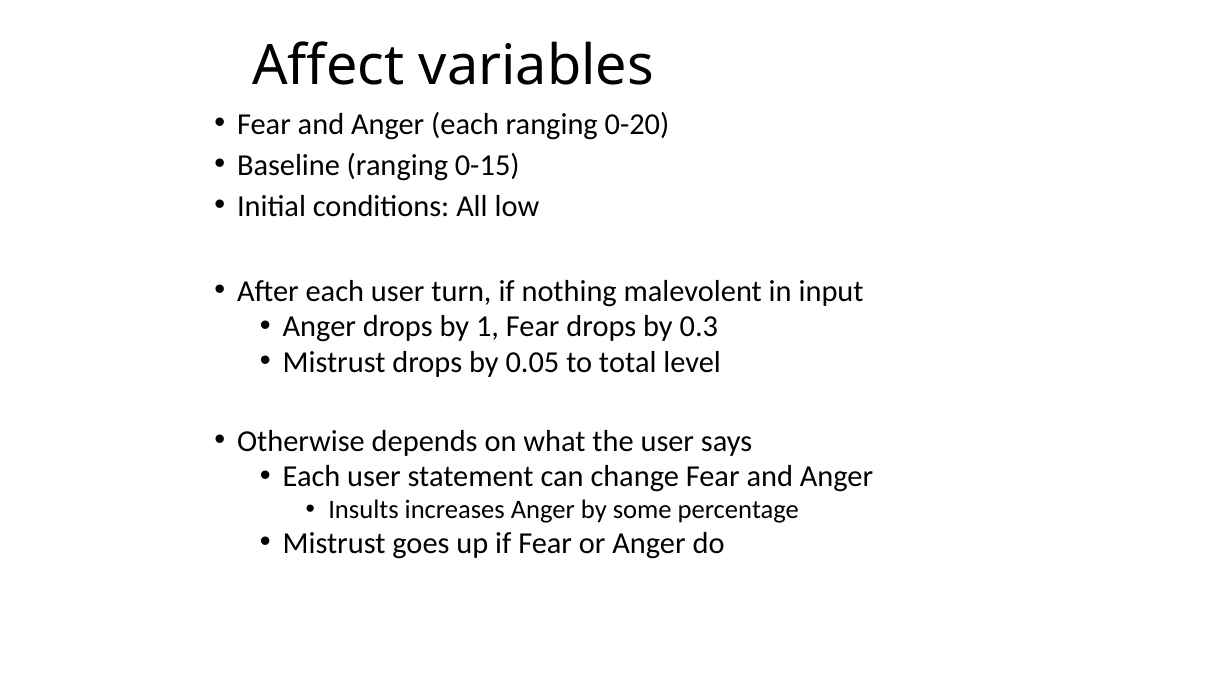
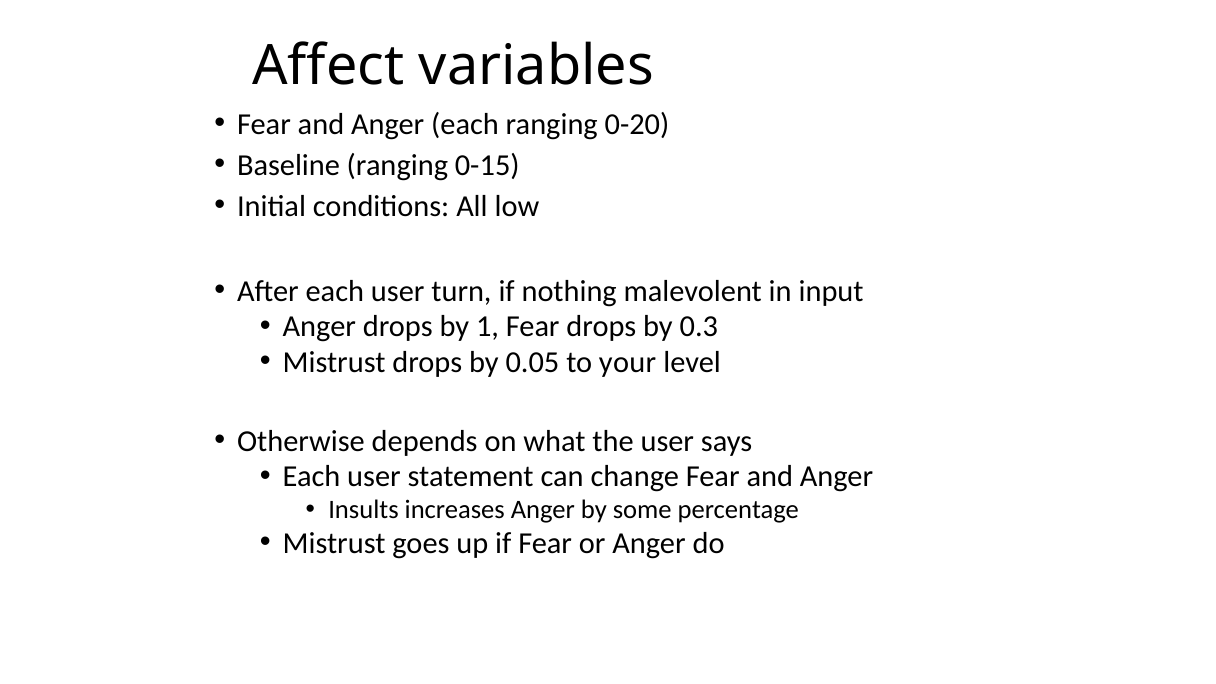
total: total -> your
